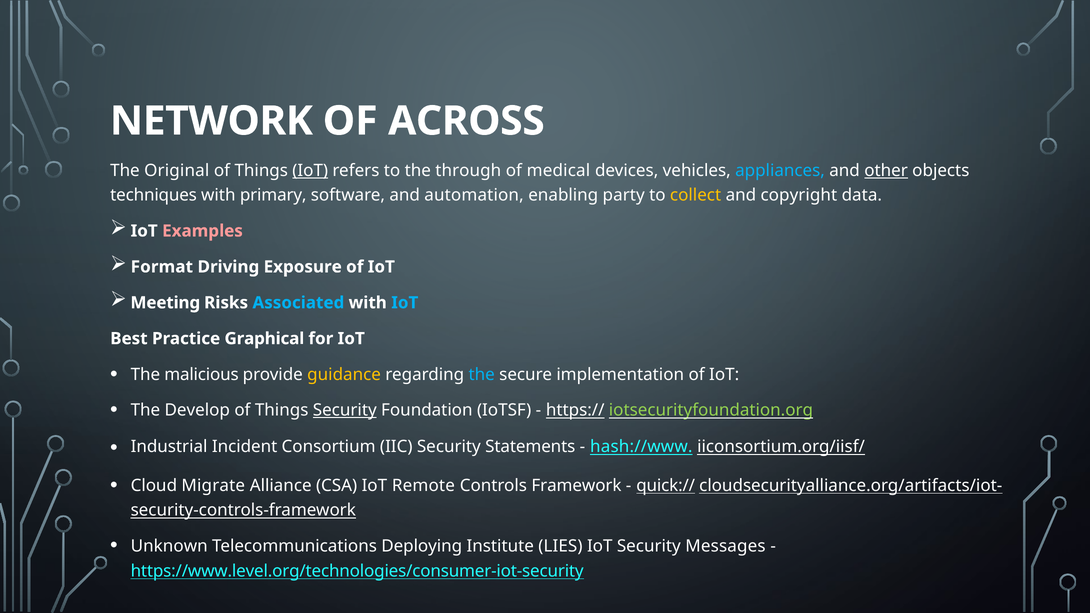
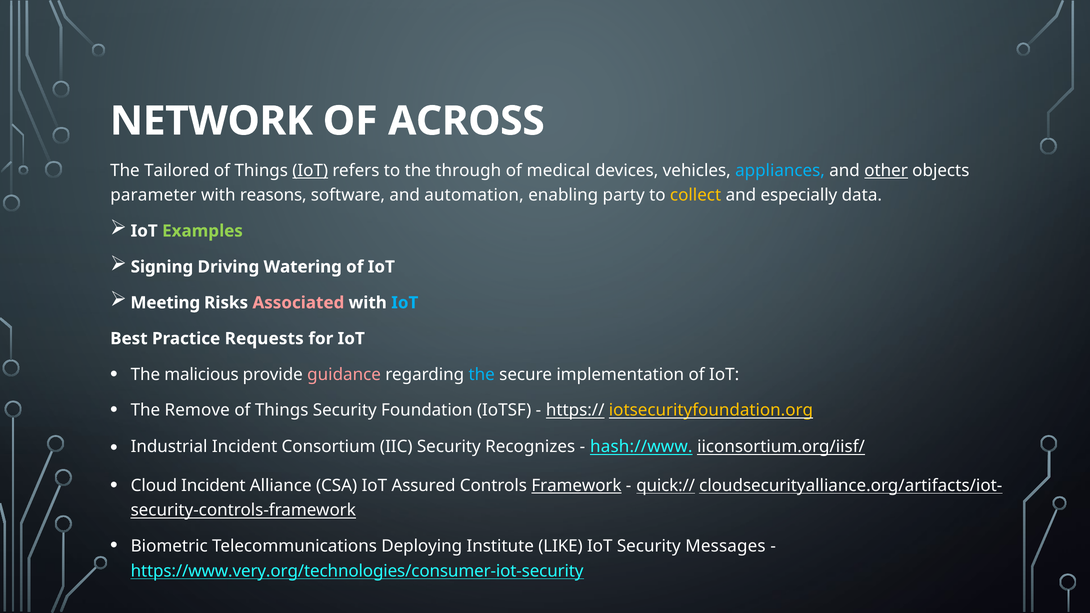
Original: Original -> Tailored
techniques: techniques -> parameter
primary: primary -> reasons
copyright: copyright -> especially
Examples colour: pink -> light green
Format: Format -> Signing
Exposure: Exposure -> Watering
Associated colour: light blue -> pink
Graphical: Graphical -> Requests
guidance colour: yellow -> pink
Develop: Develop -> Remove
Security at (345, 410) underline: present -> none
iotsecurityfoundation.org colour: light green -> yellow
Statements: Statements -> Recognizes
Cloud Migrate: Migrate -> Incident
Remote: Remote -> Assured
Framework underline: none -> present
Unknown: Unknown -> Biometric
LIES: LIES -> LIKE
https://www.level.org/technologies/consumer-iot-security: https://www.level.org/technologies/consumer-iot-security -> https://www.very.org/technologies/consumer-iot-security
